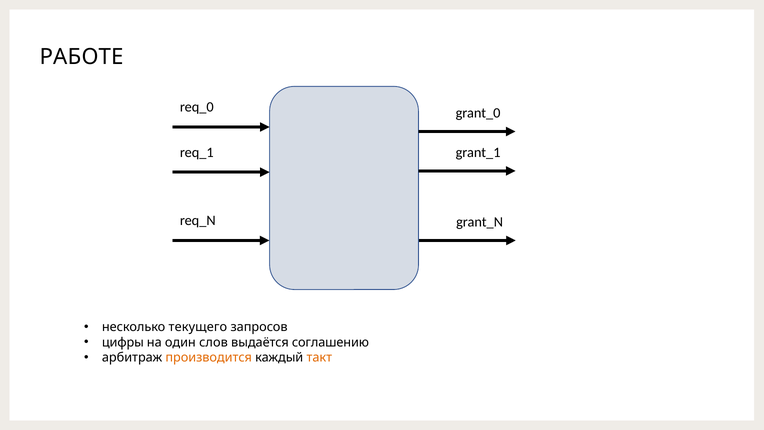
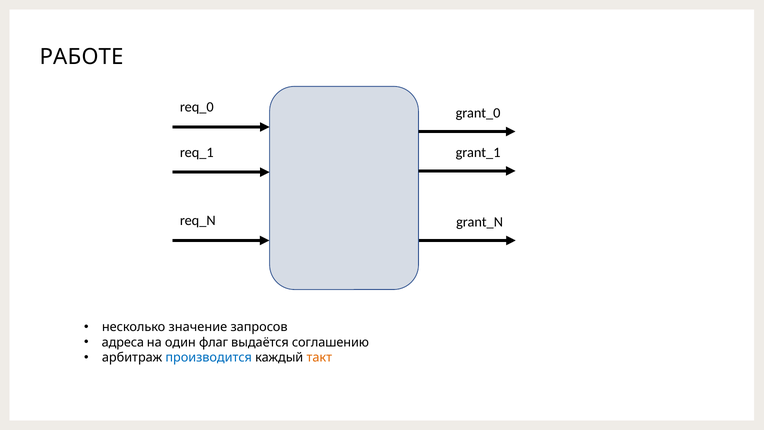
текущего: текущего -> значение
цифры: цифры -> адреса
слов: слов -> флаг
производится colour: orange -> blue
